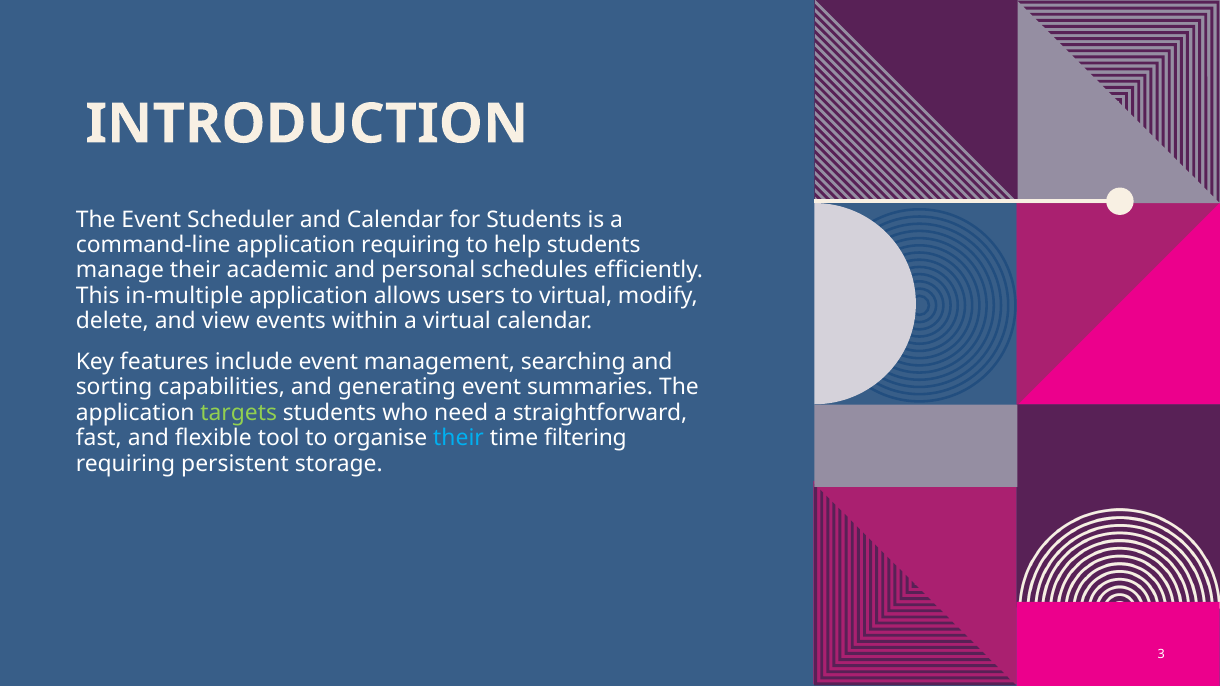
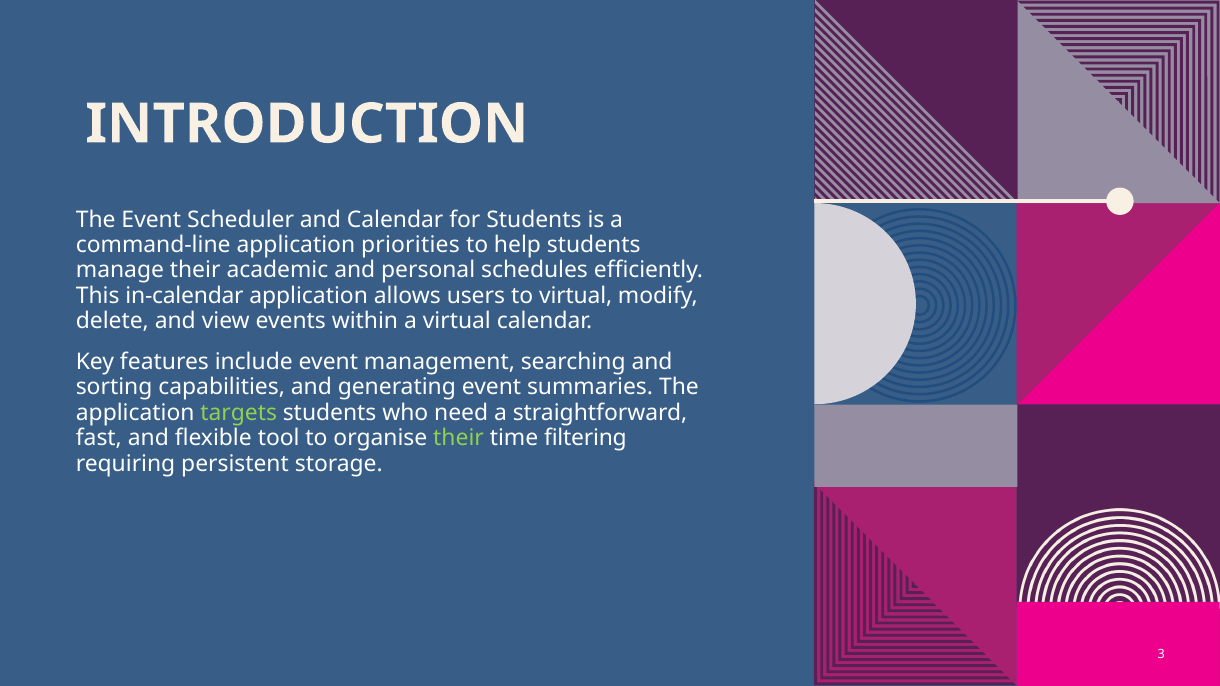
application requiring: requiring -> priorities
in-multiple: in-multiple -> in-calendar
their at (459, 438) colour: light blue -> light green
